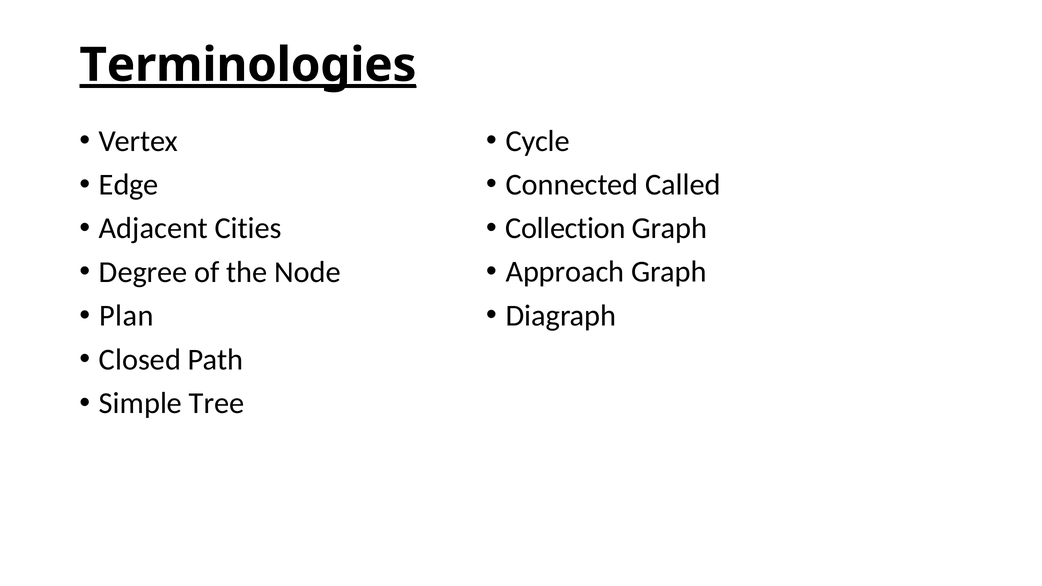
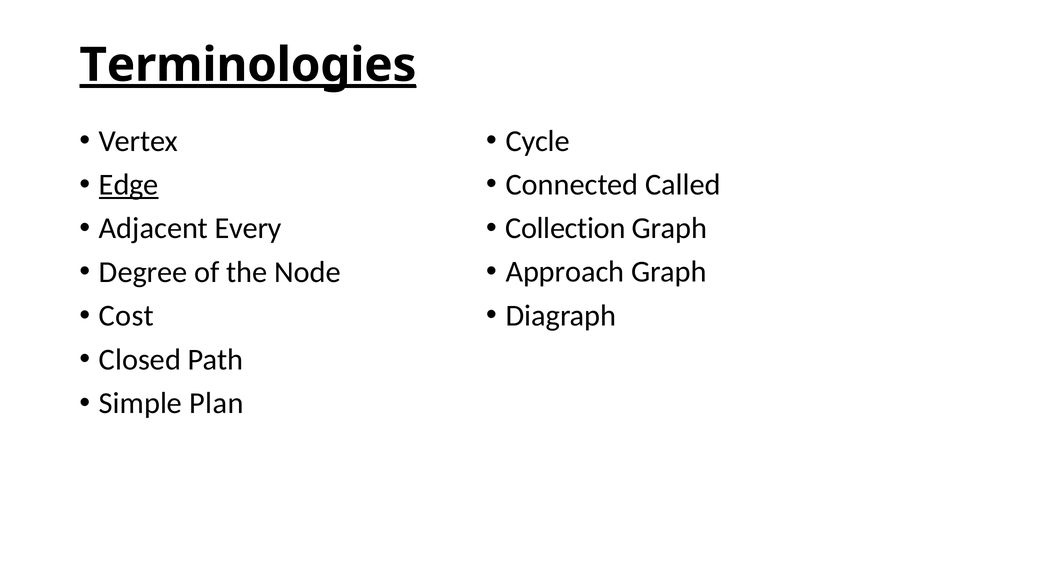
Edge underline: none -> present
Cities: Cities -> Every
Plan: Plan -> Cost
Tree: Tree -> Plan
